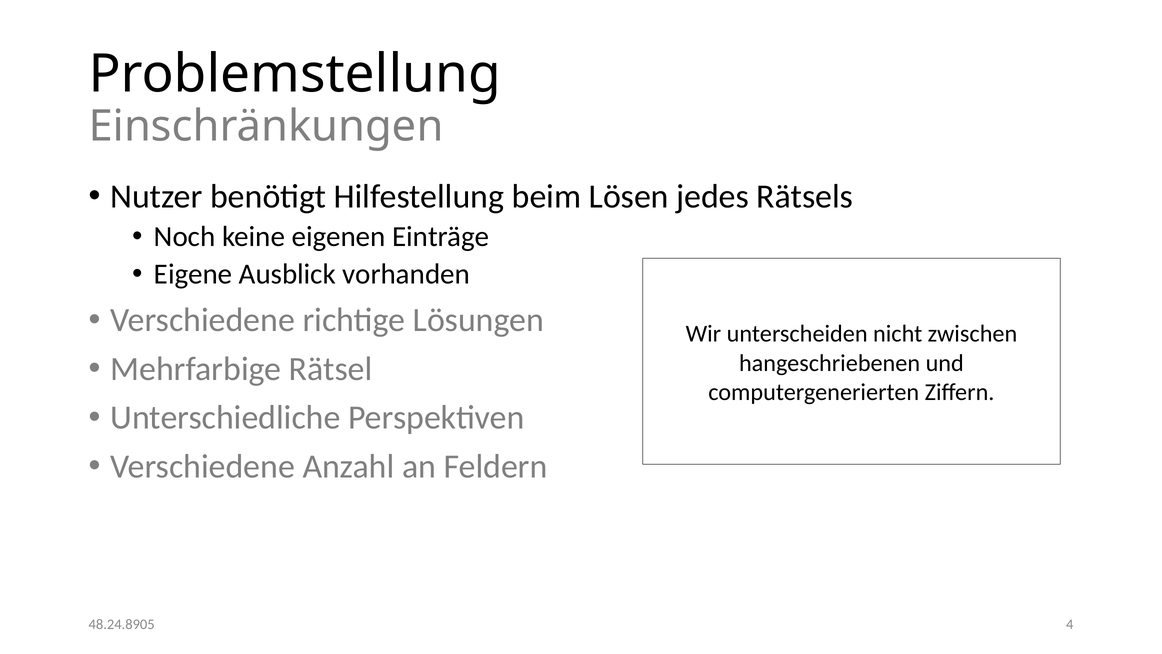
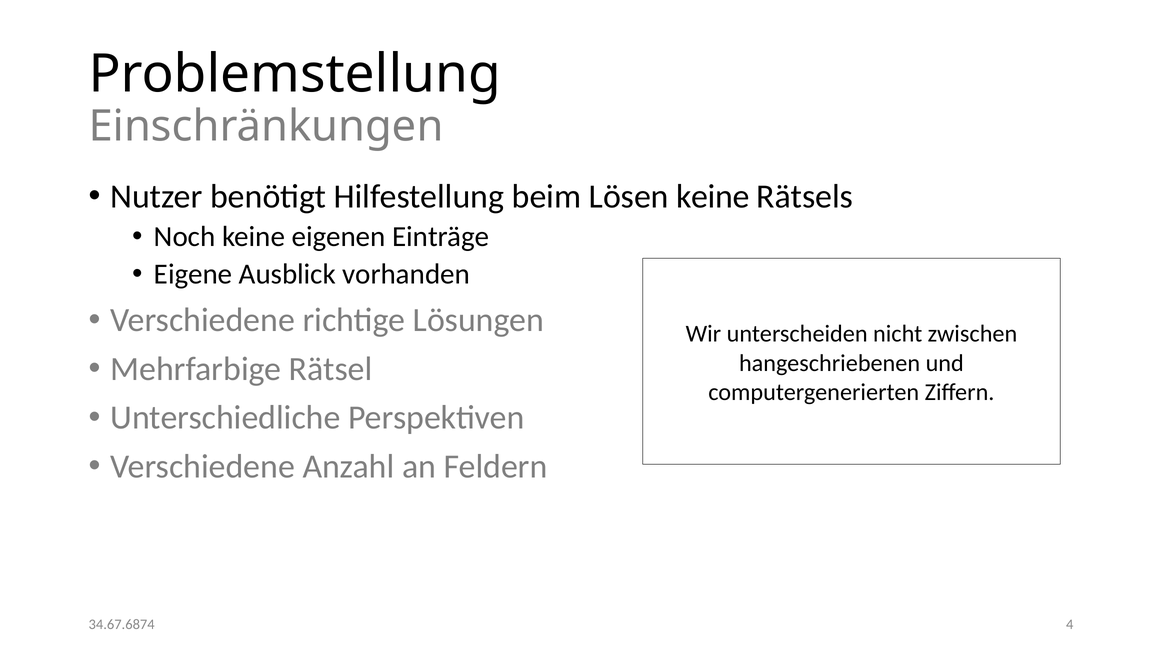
Lösen jedes: jedes -> keine
48.24.8905: 48.24.8905 -> 34.67.6874
